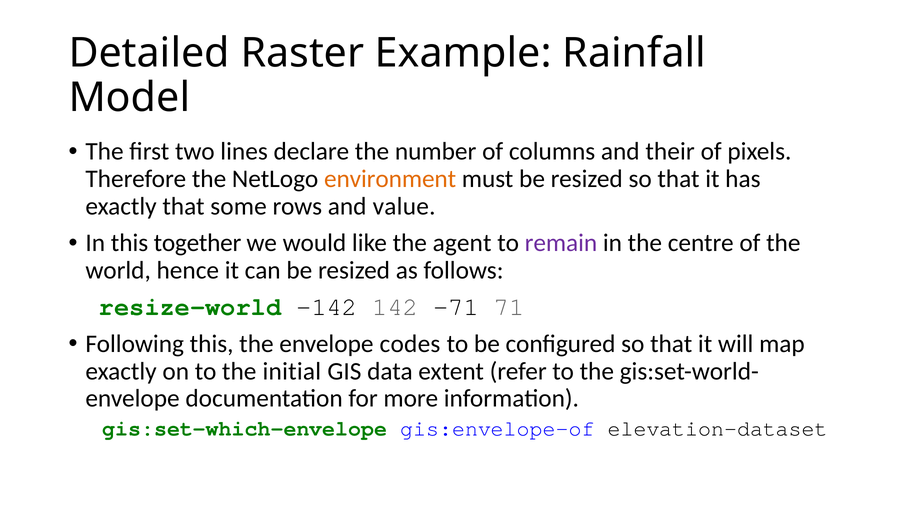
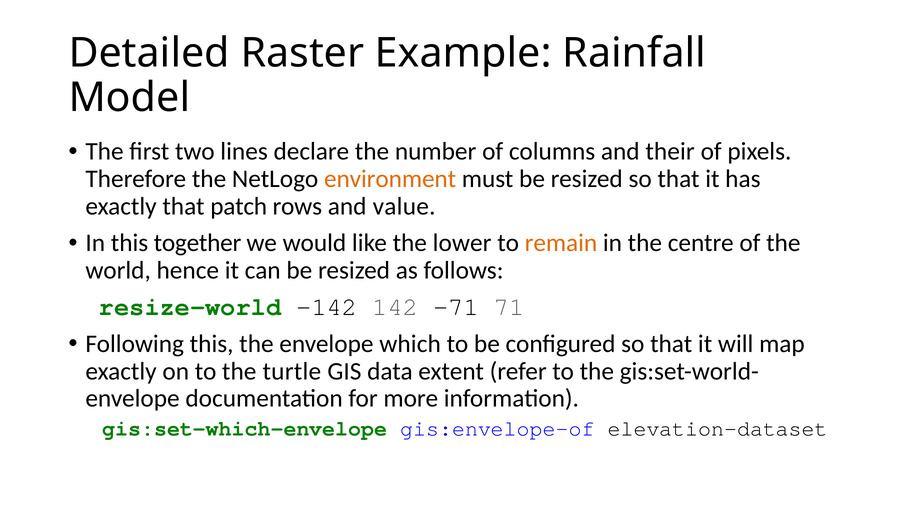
some: some -> patch
agent: agent -> lower
remain colour: purple -> orange
codes: codes -> which
initial: initial -> turtle
